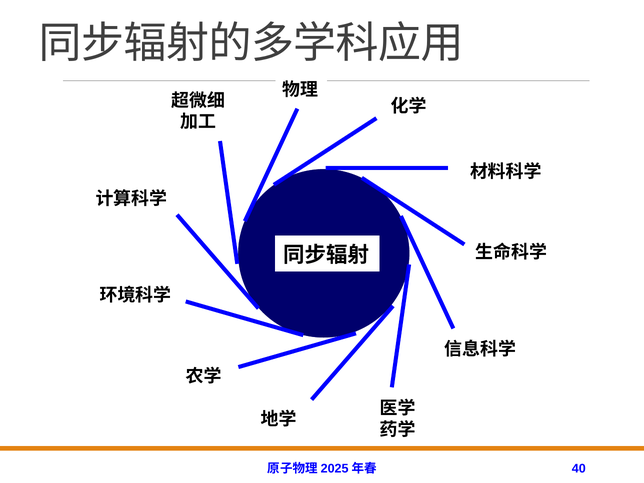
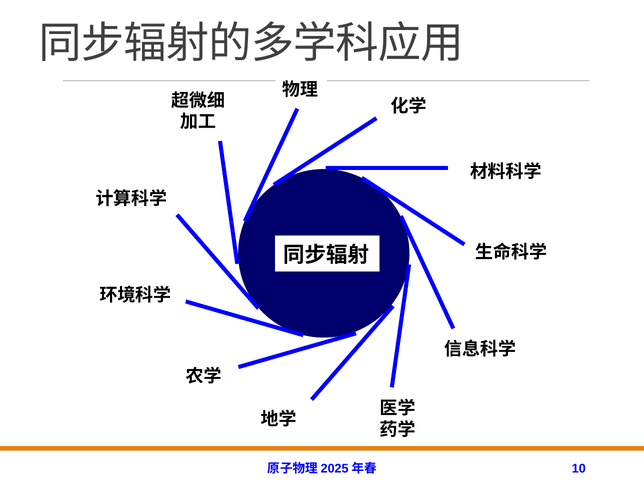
40: 40 -> 10
